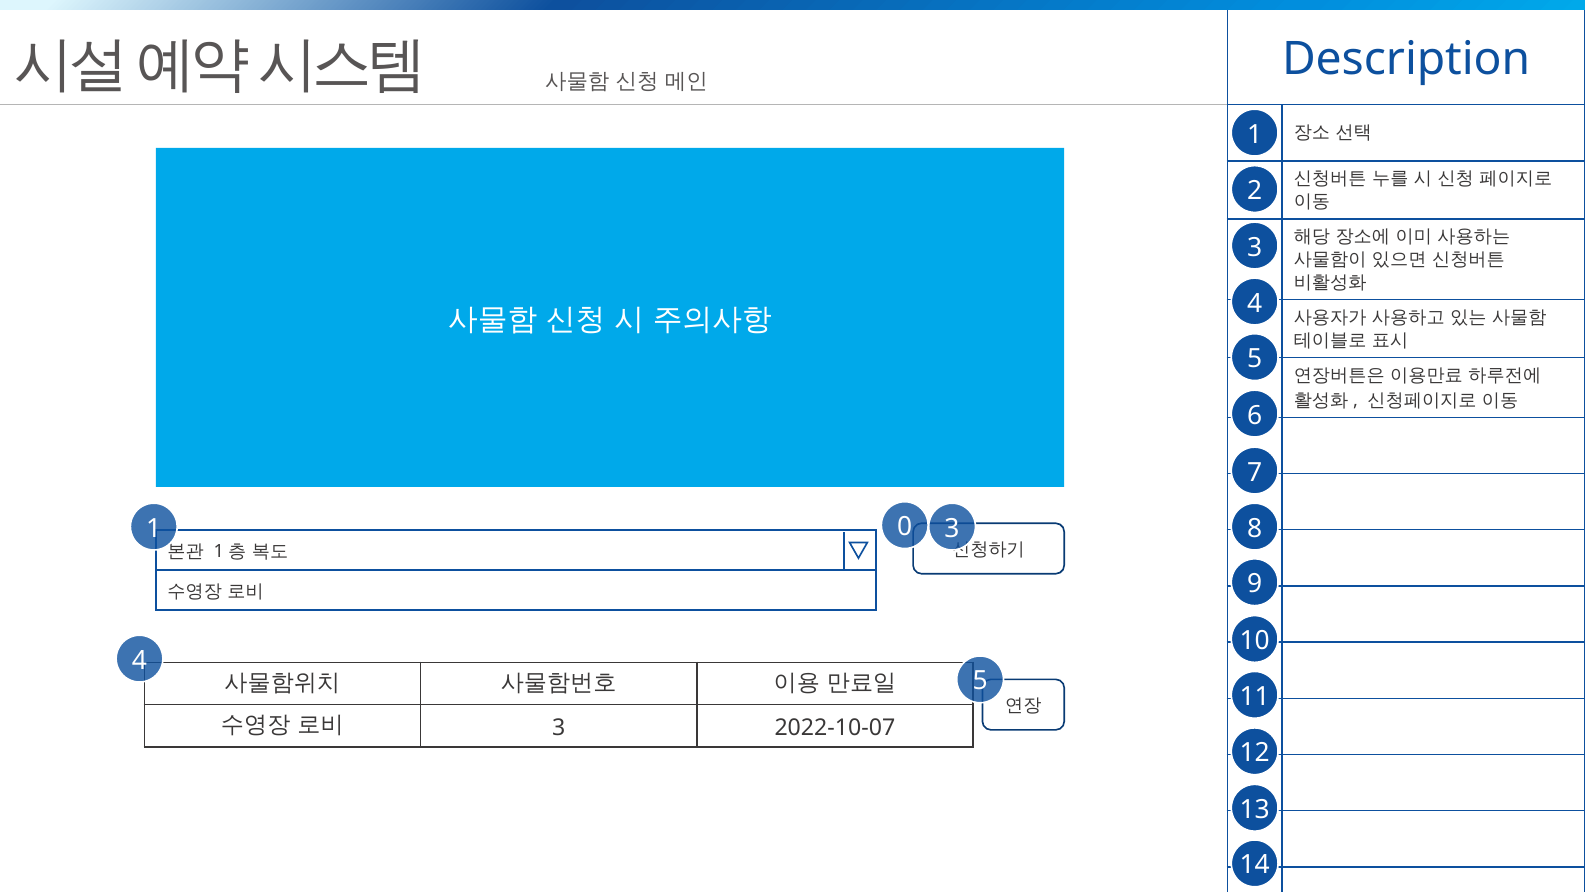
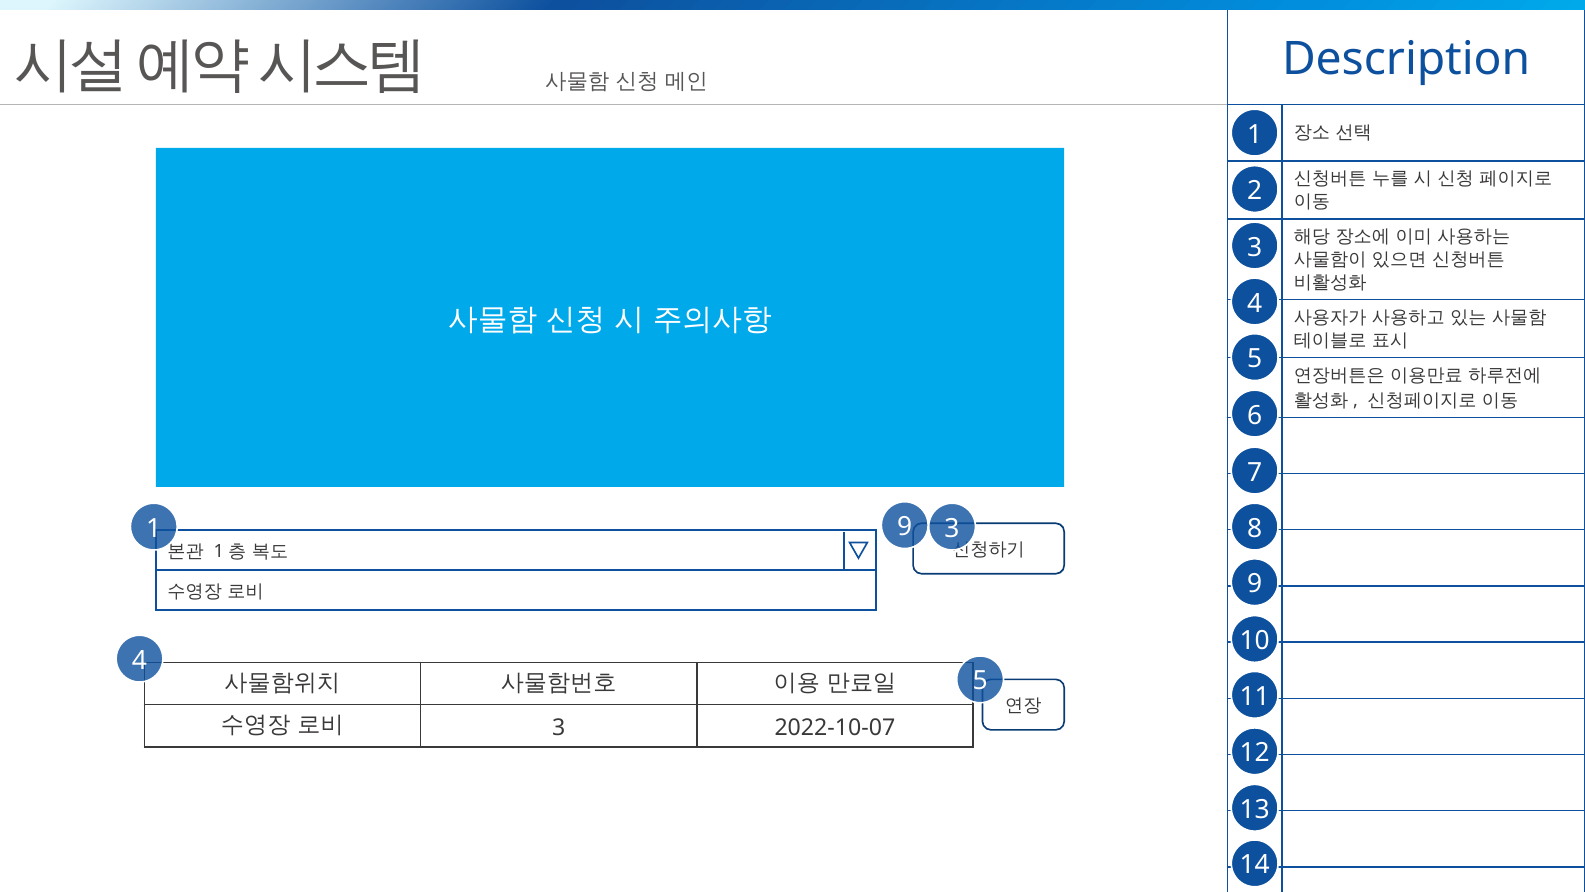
1 0: 0 -> 9
